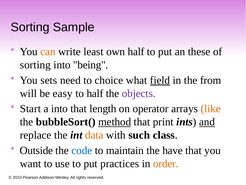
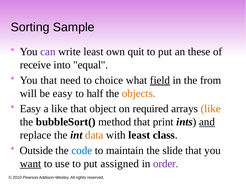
can colour: orange -> purple
own half: half -> quit
sorting at (35, 65): sorting -> receive
being: being -> equal
You sets: sets -> that
objects colour: purple -> orange
Start at (30, 108): Start -> Easy
a into: into -> like
length: length -> object
operator: operator -> required
method underline: present -> none
with such: such -> least
have: have -> slide
want underline: none -> present
practices: practices -> assigned
order colour: orange -> purple
